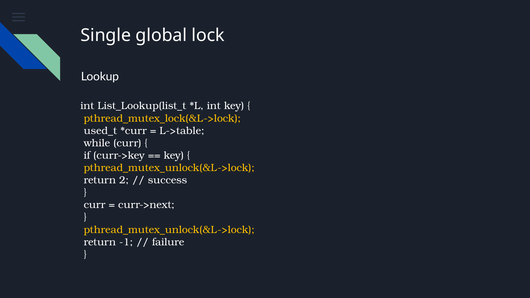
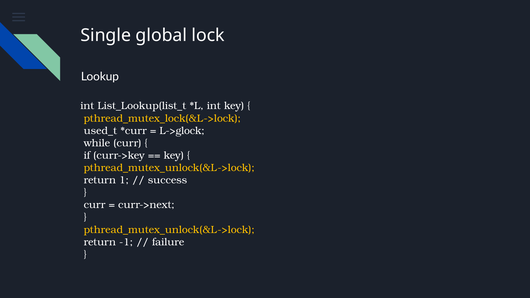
L->table: L->table -> L->glock
2: 2 -> 1
